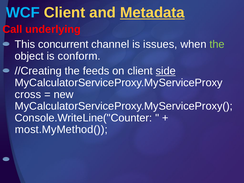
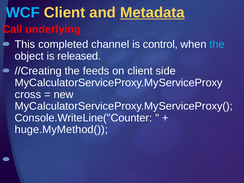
concurrent: concurrent -> completed
issues: issues -> control
the at (217, 44) colour: light green -> light blue
conform: conform -> released
side underline: present -> none
most.MyMethod(: most.MyMethod( -> huge.MyMethod(
